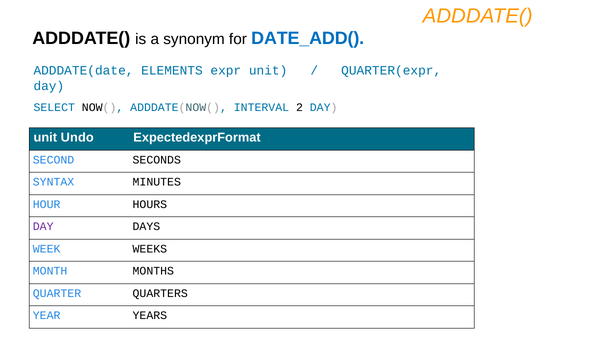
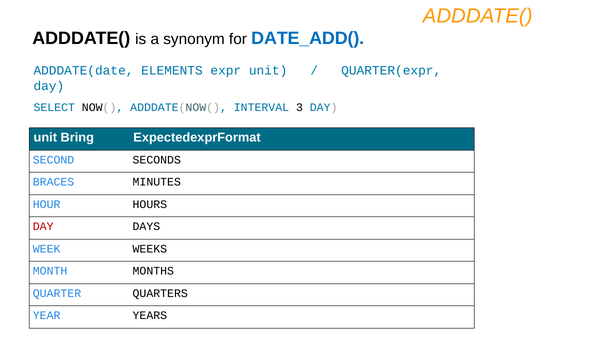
2: 2 -> 3
Undo: Undo -> Bring
SYNTAX: SYNTAX -> BRACES
DAY at (43, 227) colour: purple -> red
